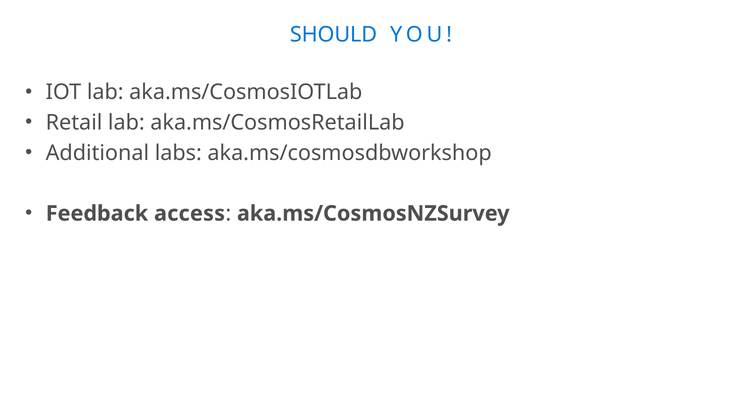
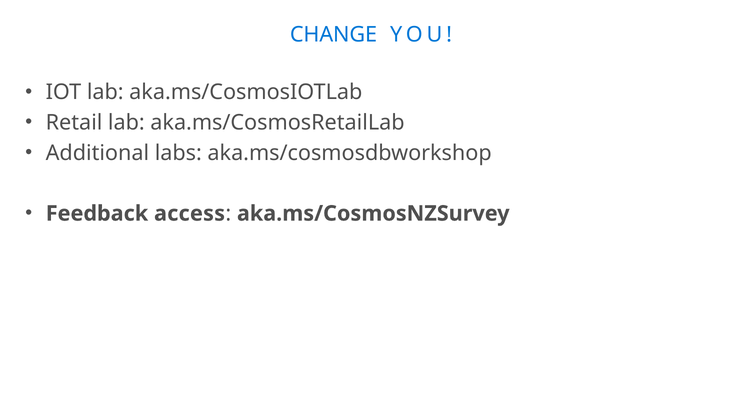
SHOULD: SHOULD -> CHANGE
